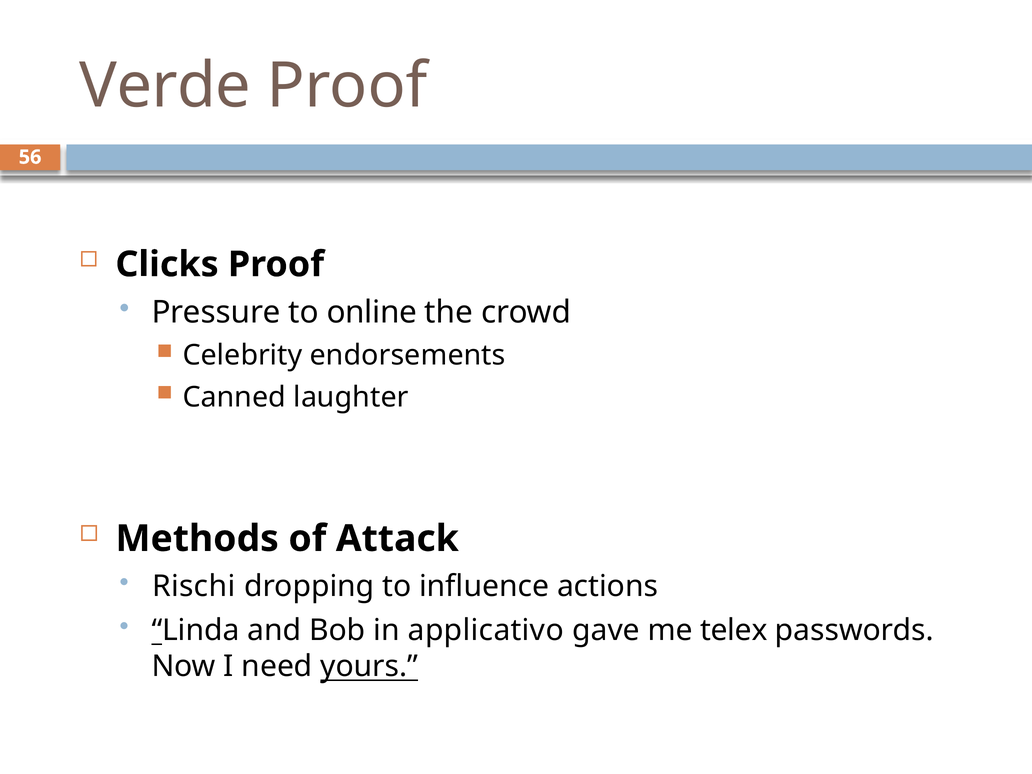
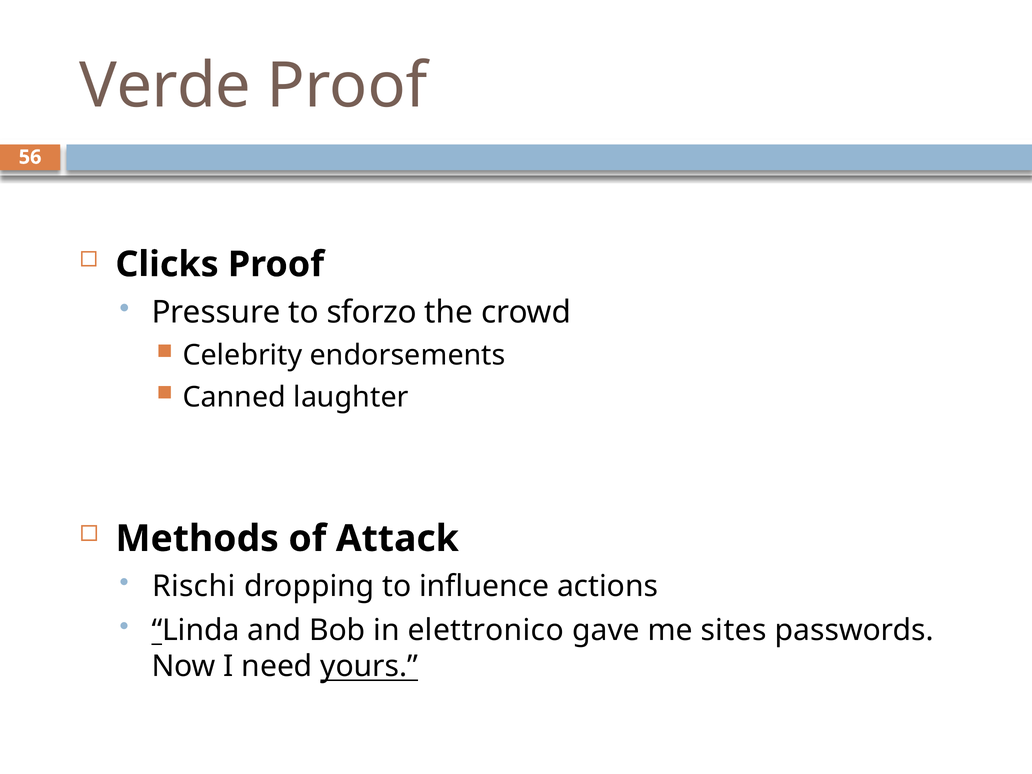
online: online -> sforzo
applicativo: applicativo -> elettronico
telex: telex -> sites
